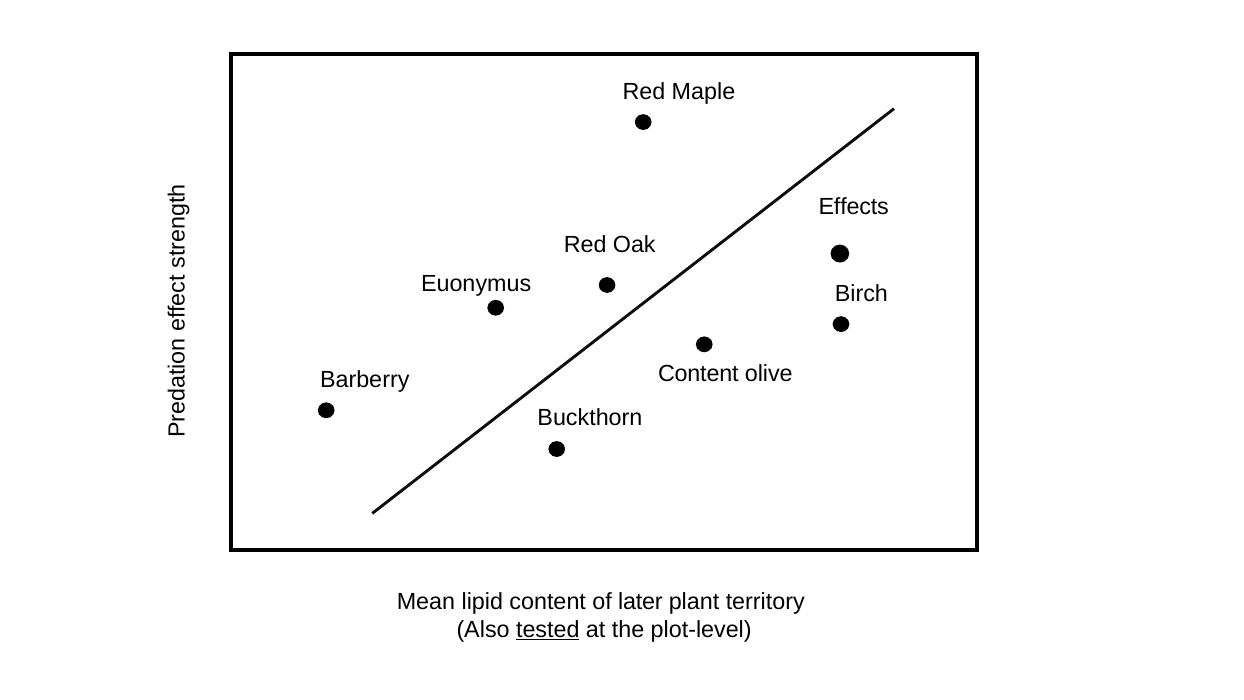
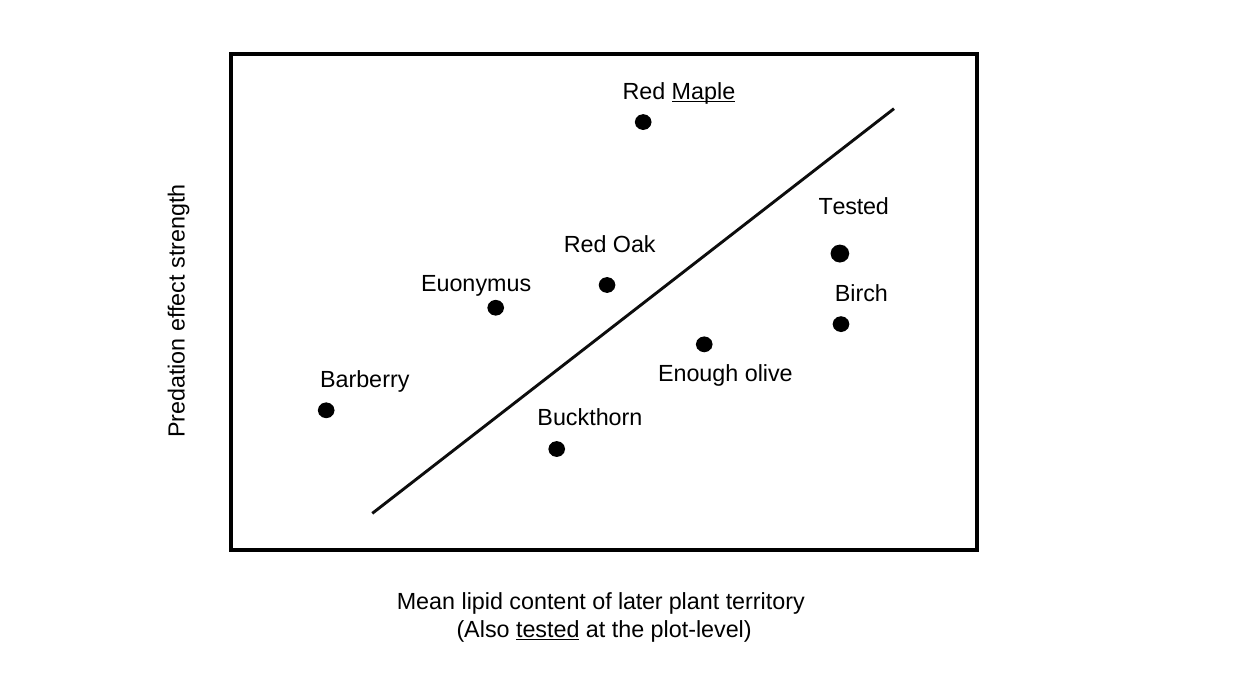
Maple underline: none -> present
Effects at (854, 207): Effects -> Tested
Content at (698, 374): Content -> Enough
